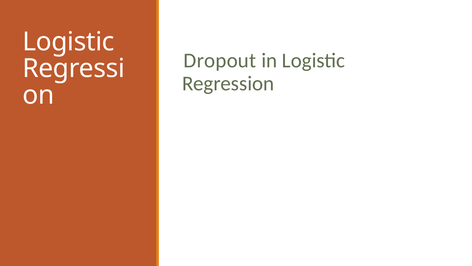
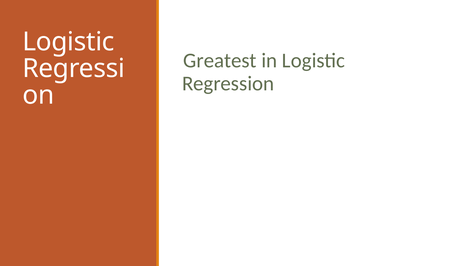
Dropout: Dropout -> Greatest
